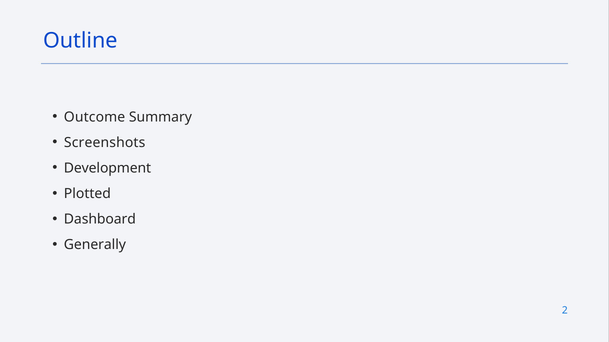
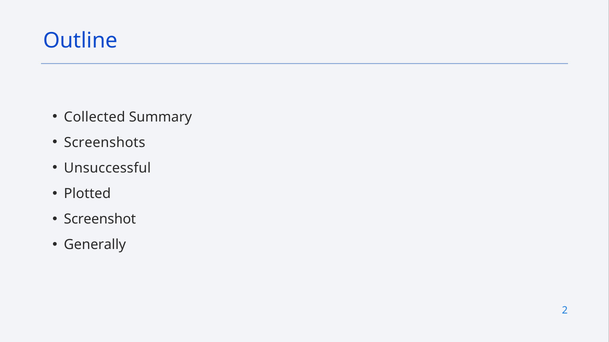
Outcome: Outcome -> Collected
Development: Development -> Unsuccessful
Dashboard: Dashboard -> Screenshot
